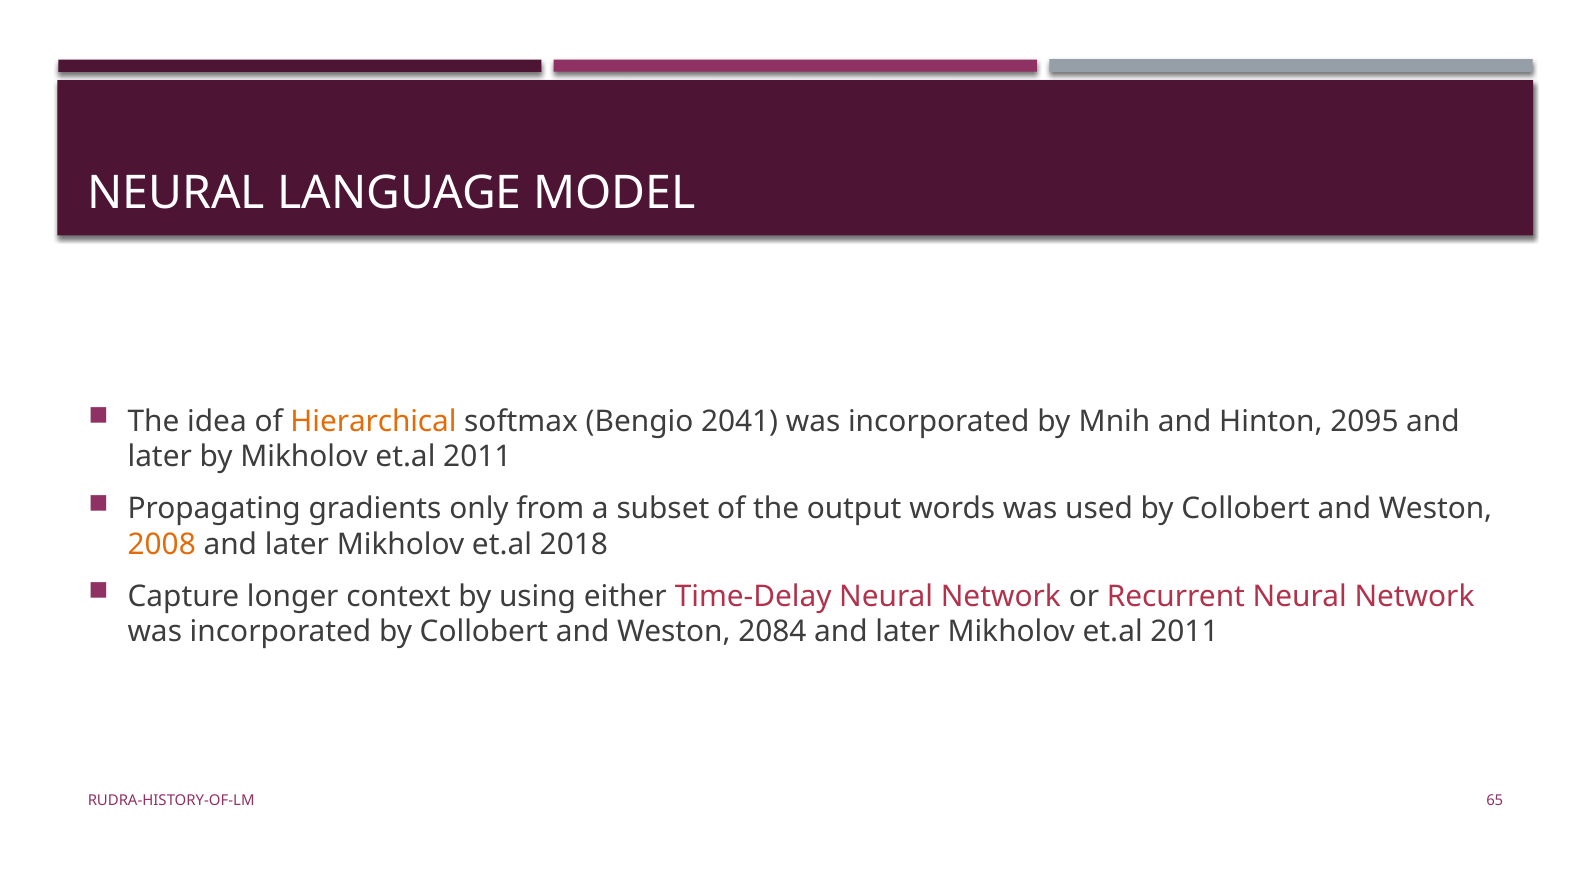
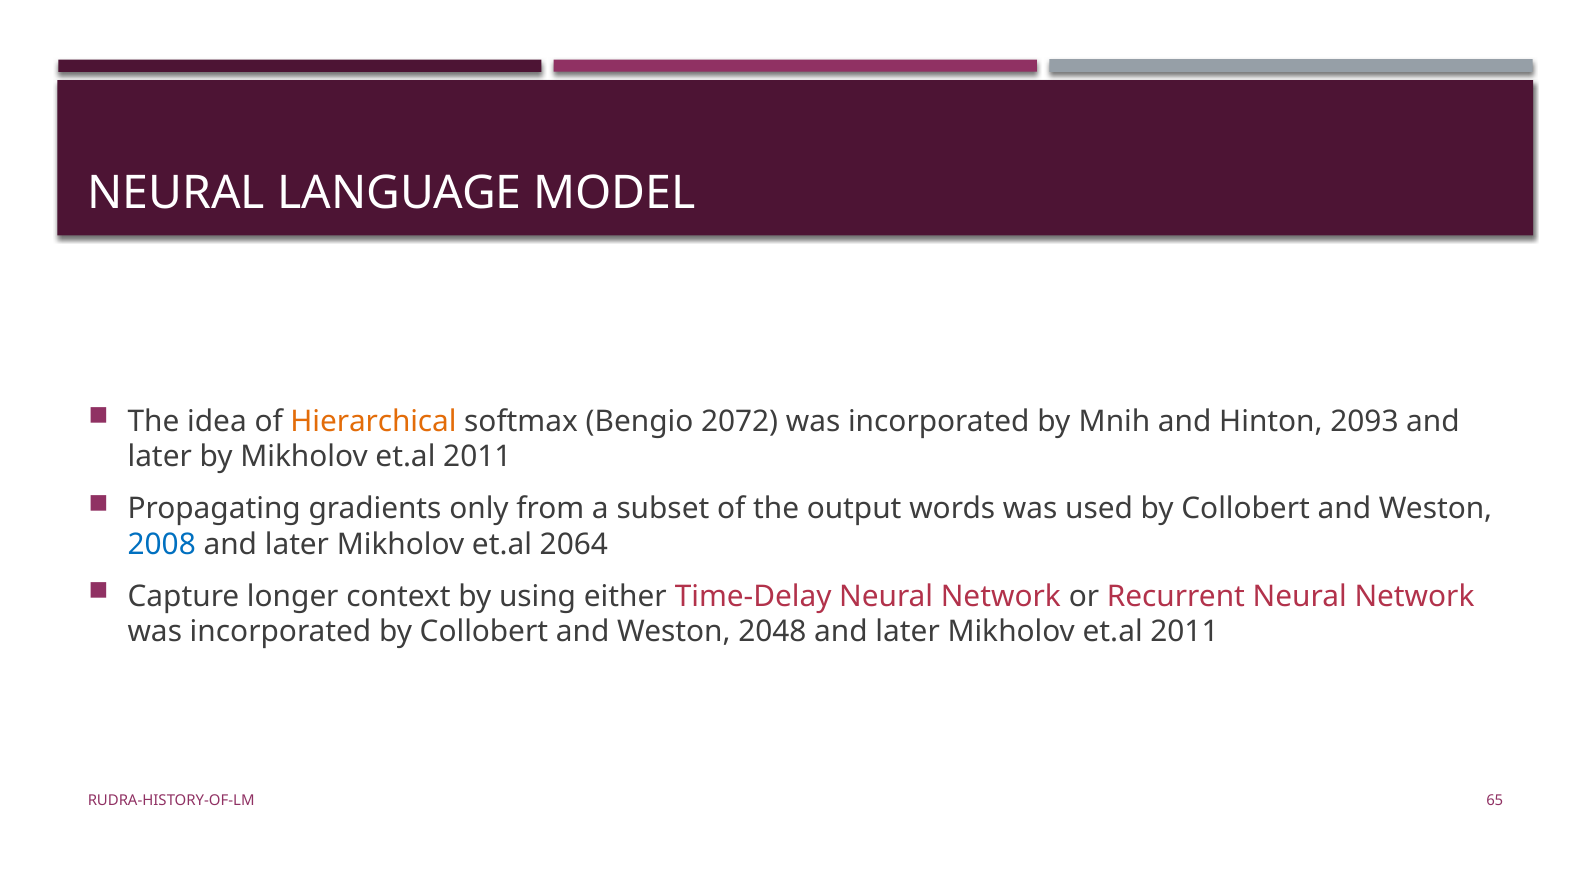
2041: 2041 -> 2072
2095: 2095 -> 2093
2008 colour: orange -> blue
2018: 2018 -> 2064
2084: 2084 -> 2048
